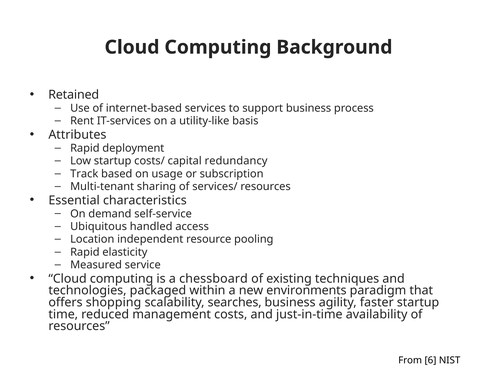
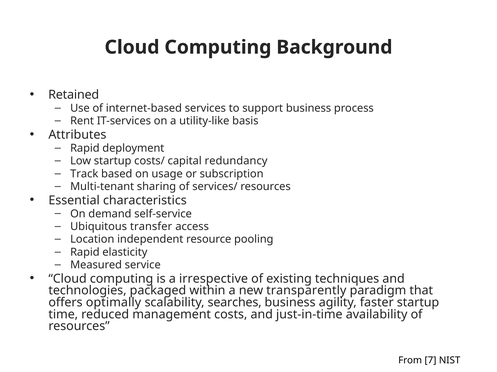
handled: handled -> transfer
chessboard: chessboard -> irrespective
environments: environments -> transparently
shopping: shopping -> optimally
6: 6 -> 7
